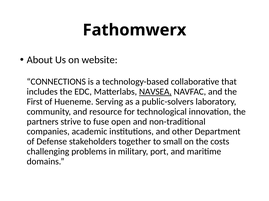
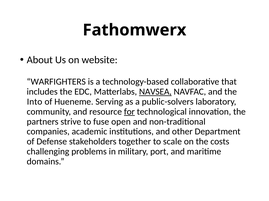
CONNECTIONS: CONNECTIONS -> WARFIGHTERS
First: First -> Into
for underline: none -> present
small: small -> scale
